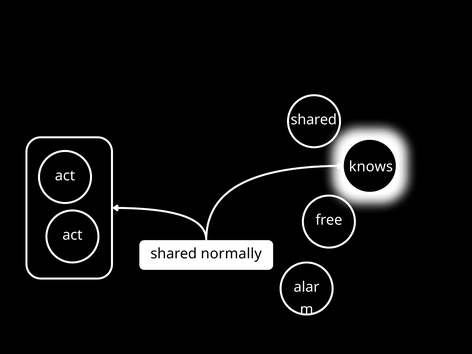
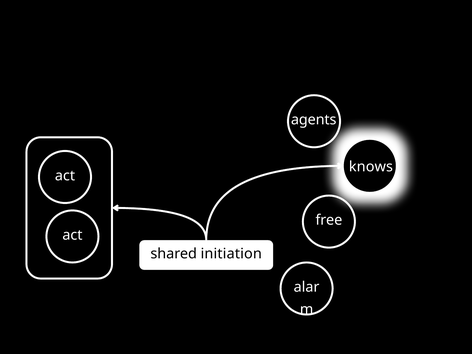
shared at (314, 120): shared -> agents
normally: normally -> initiation
